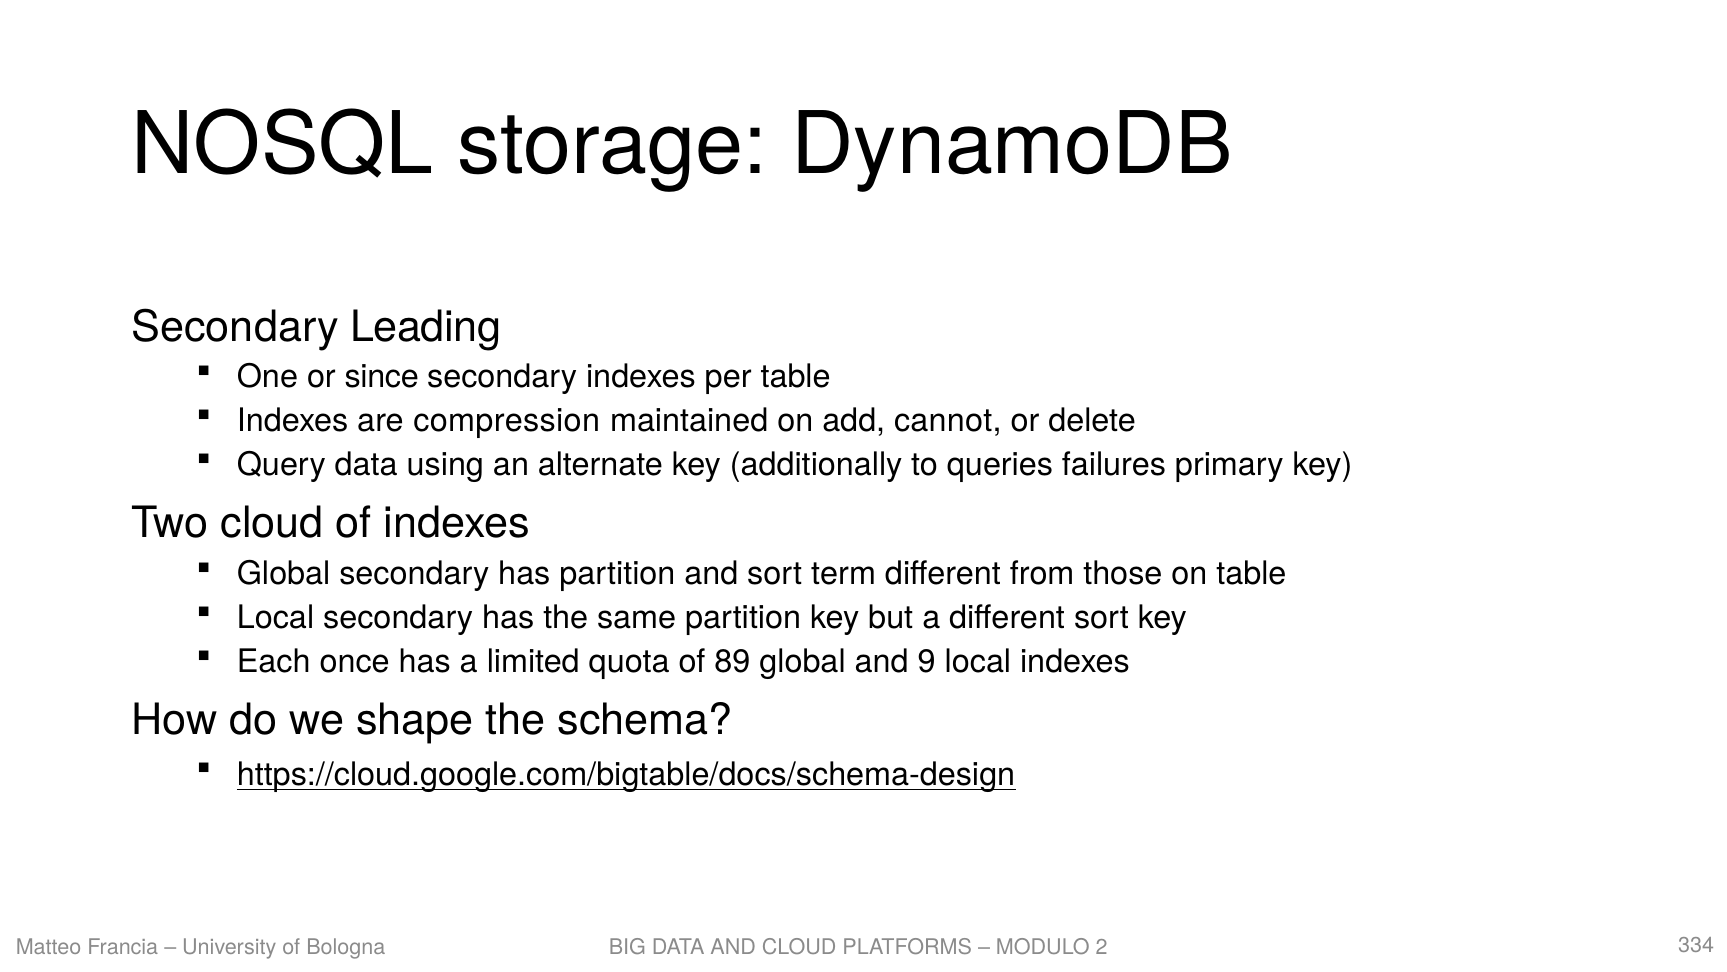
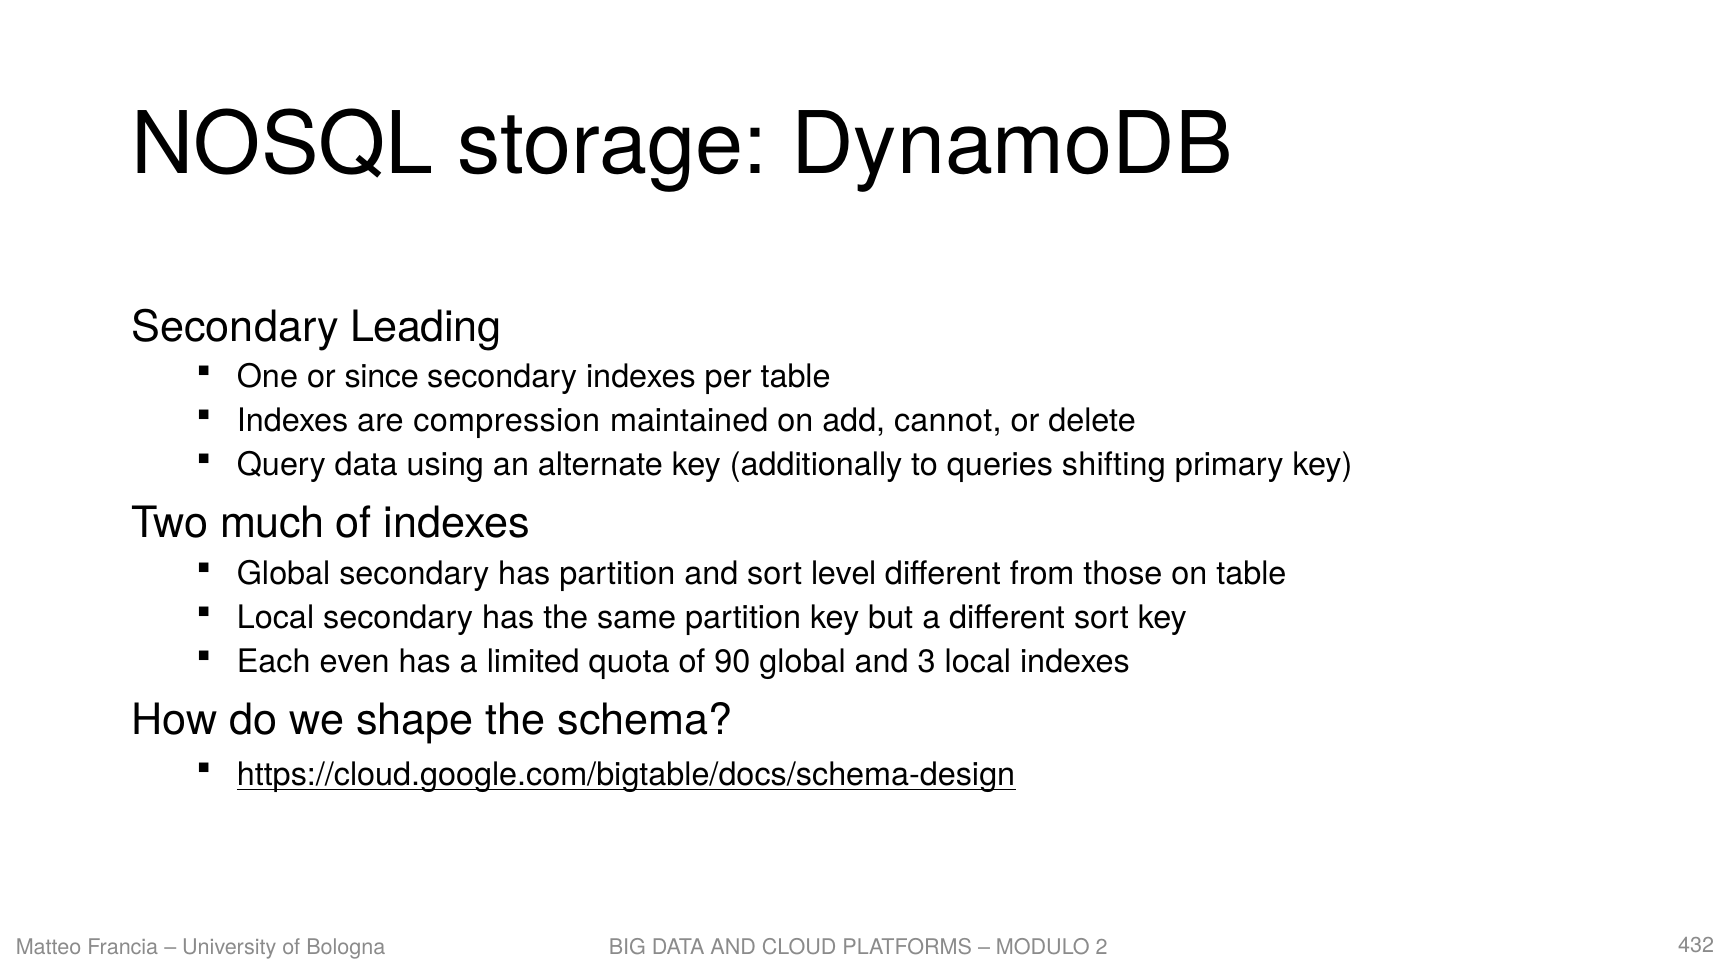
failures: failures -> shifting
Two cloud: cloud -> much
term: term -> level
once: once -> even
89: 89 -> 90
9: 9 -> 3
334: 334 -> 432
